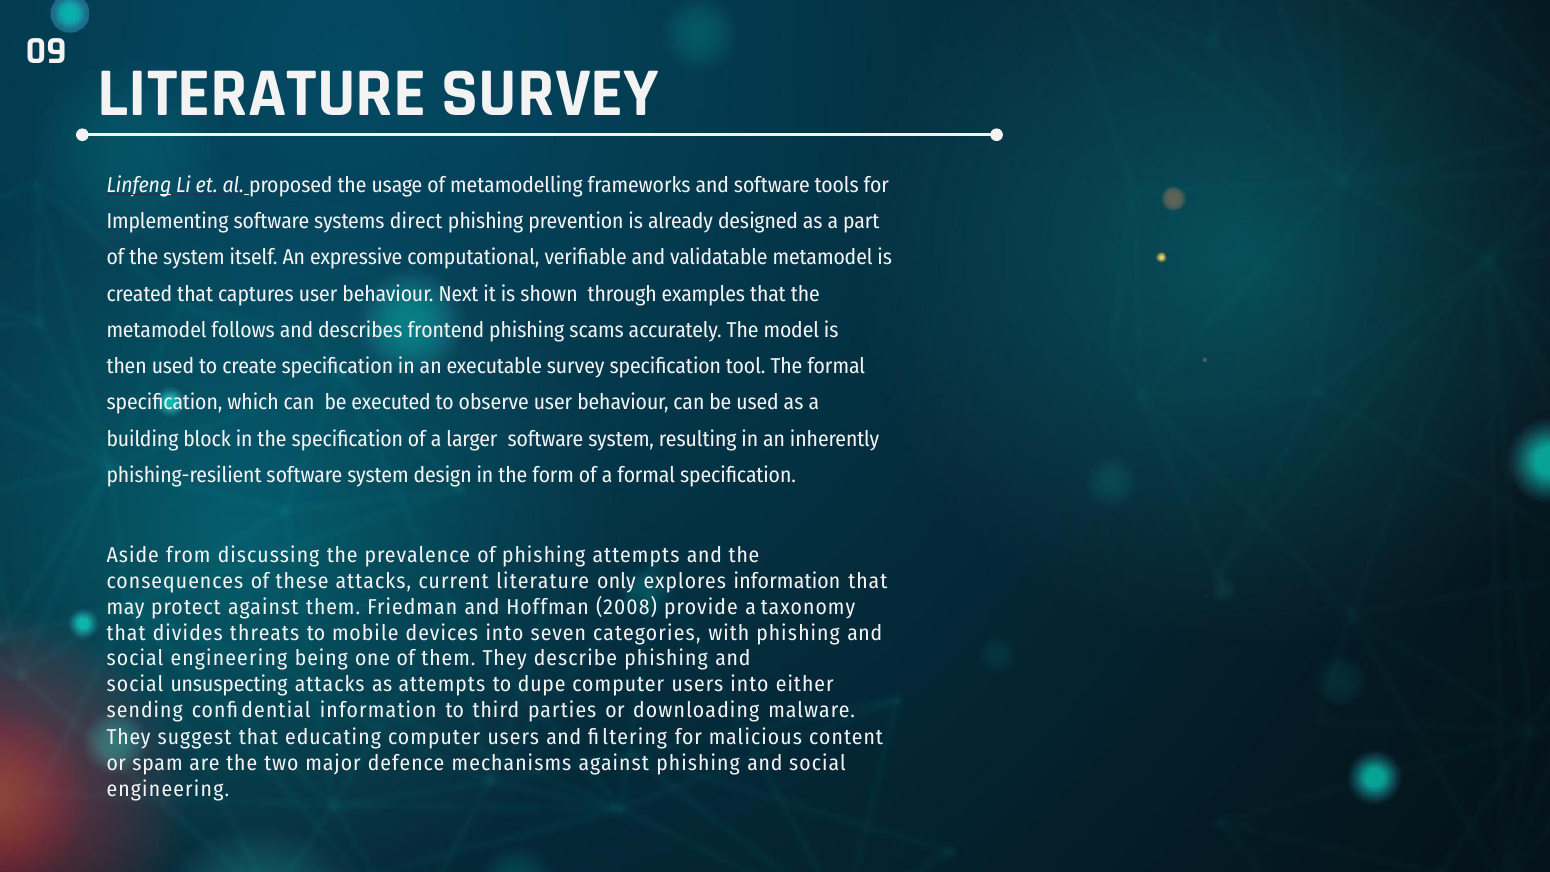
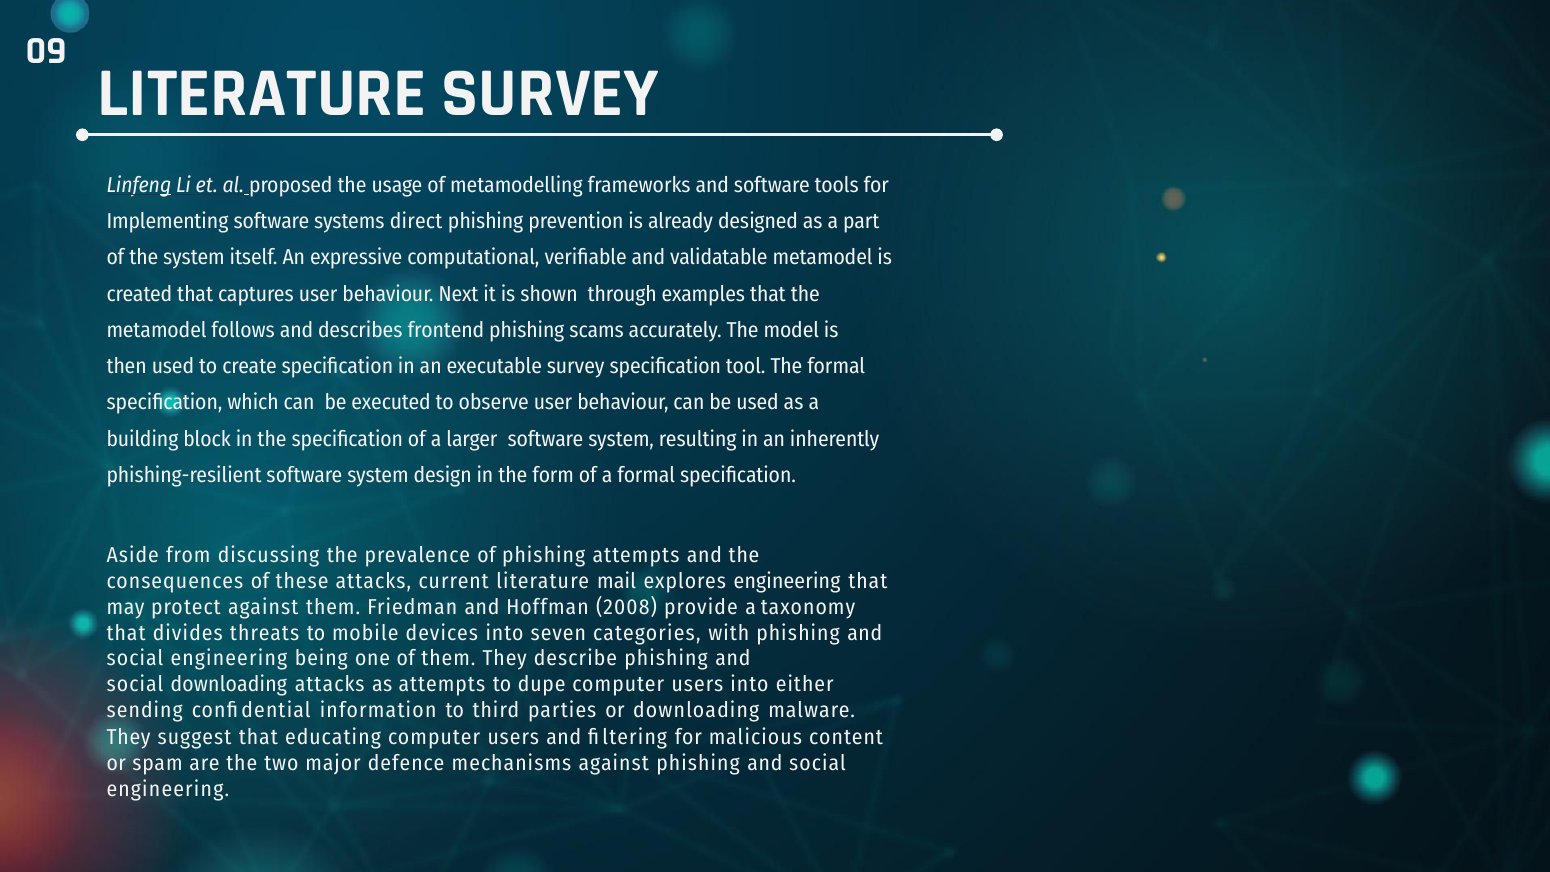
only: only -> mail
explores information: information -> engineering
social unsuspecting: unsuspecting -> downloading
